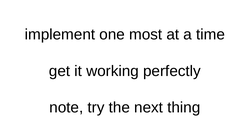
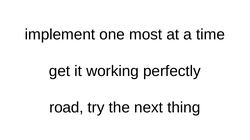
note: note -> road
